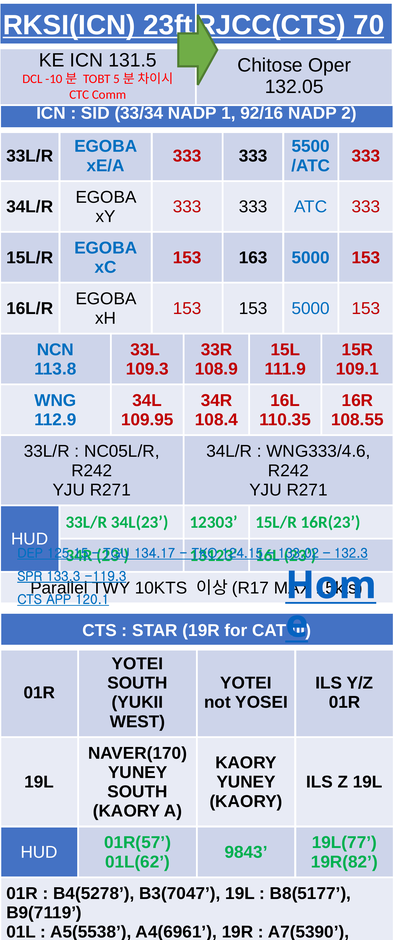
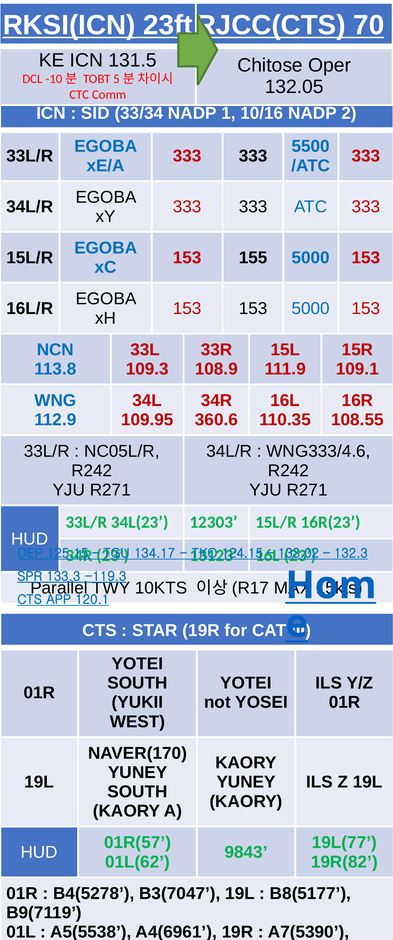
92/16: 92/16 -> 10/16
163: 163 -> 155
108.4: 108.4 -> 360.6
